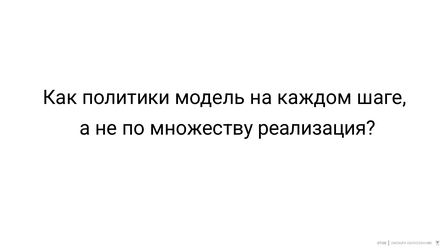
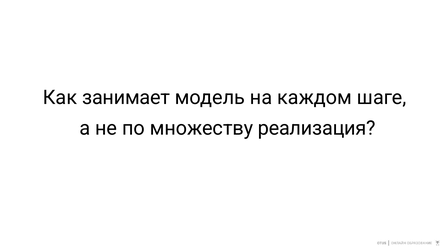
политики: политики -> занимает
